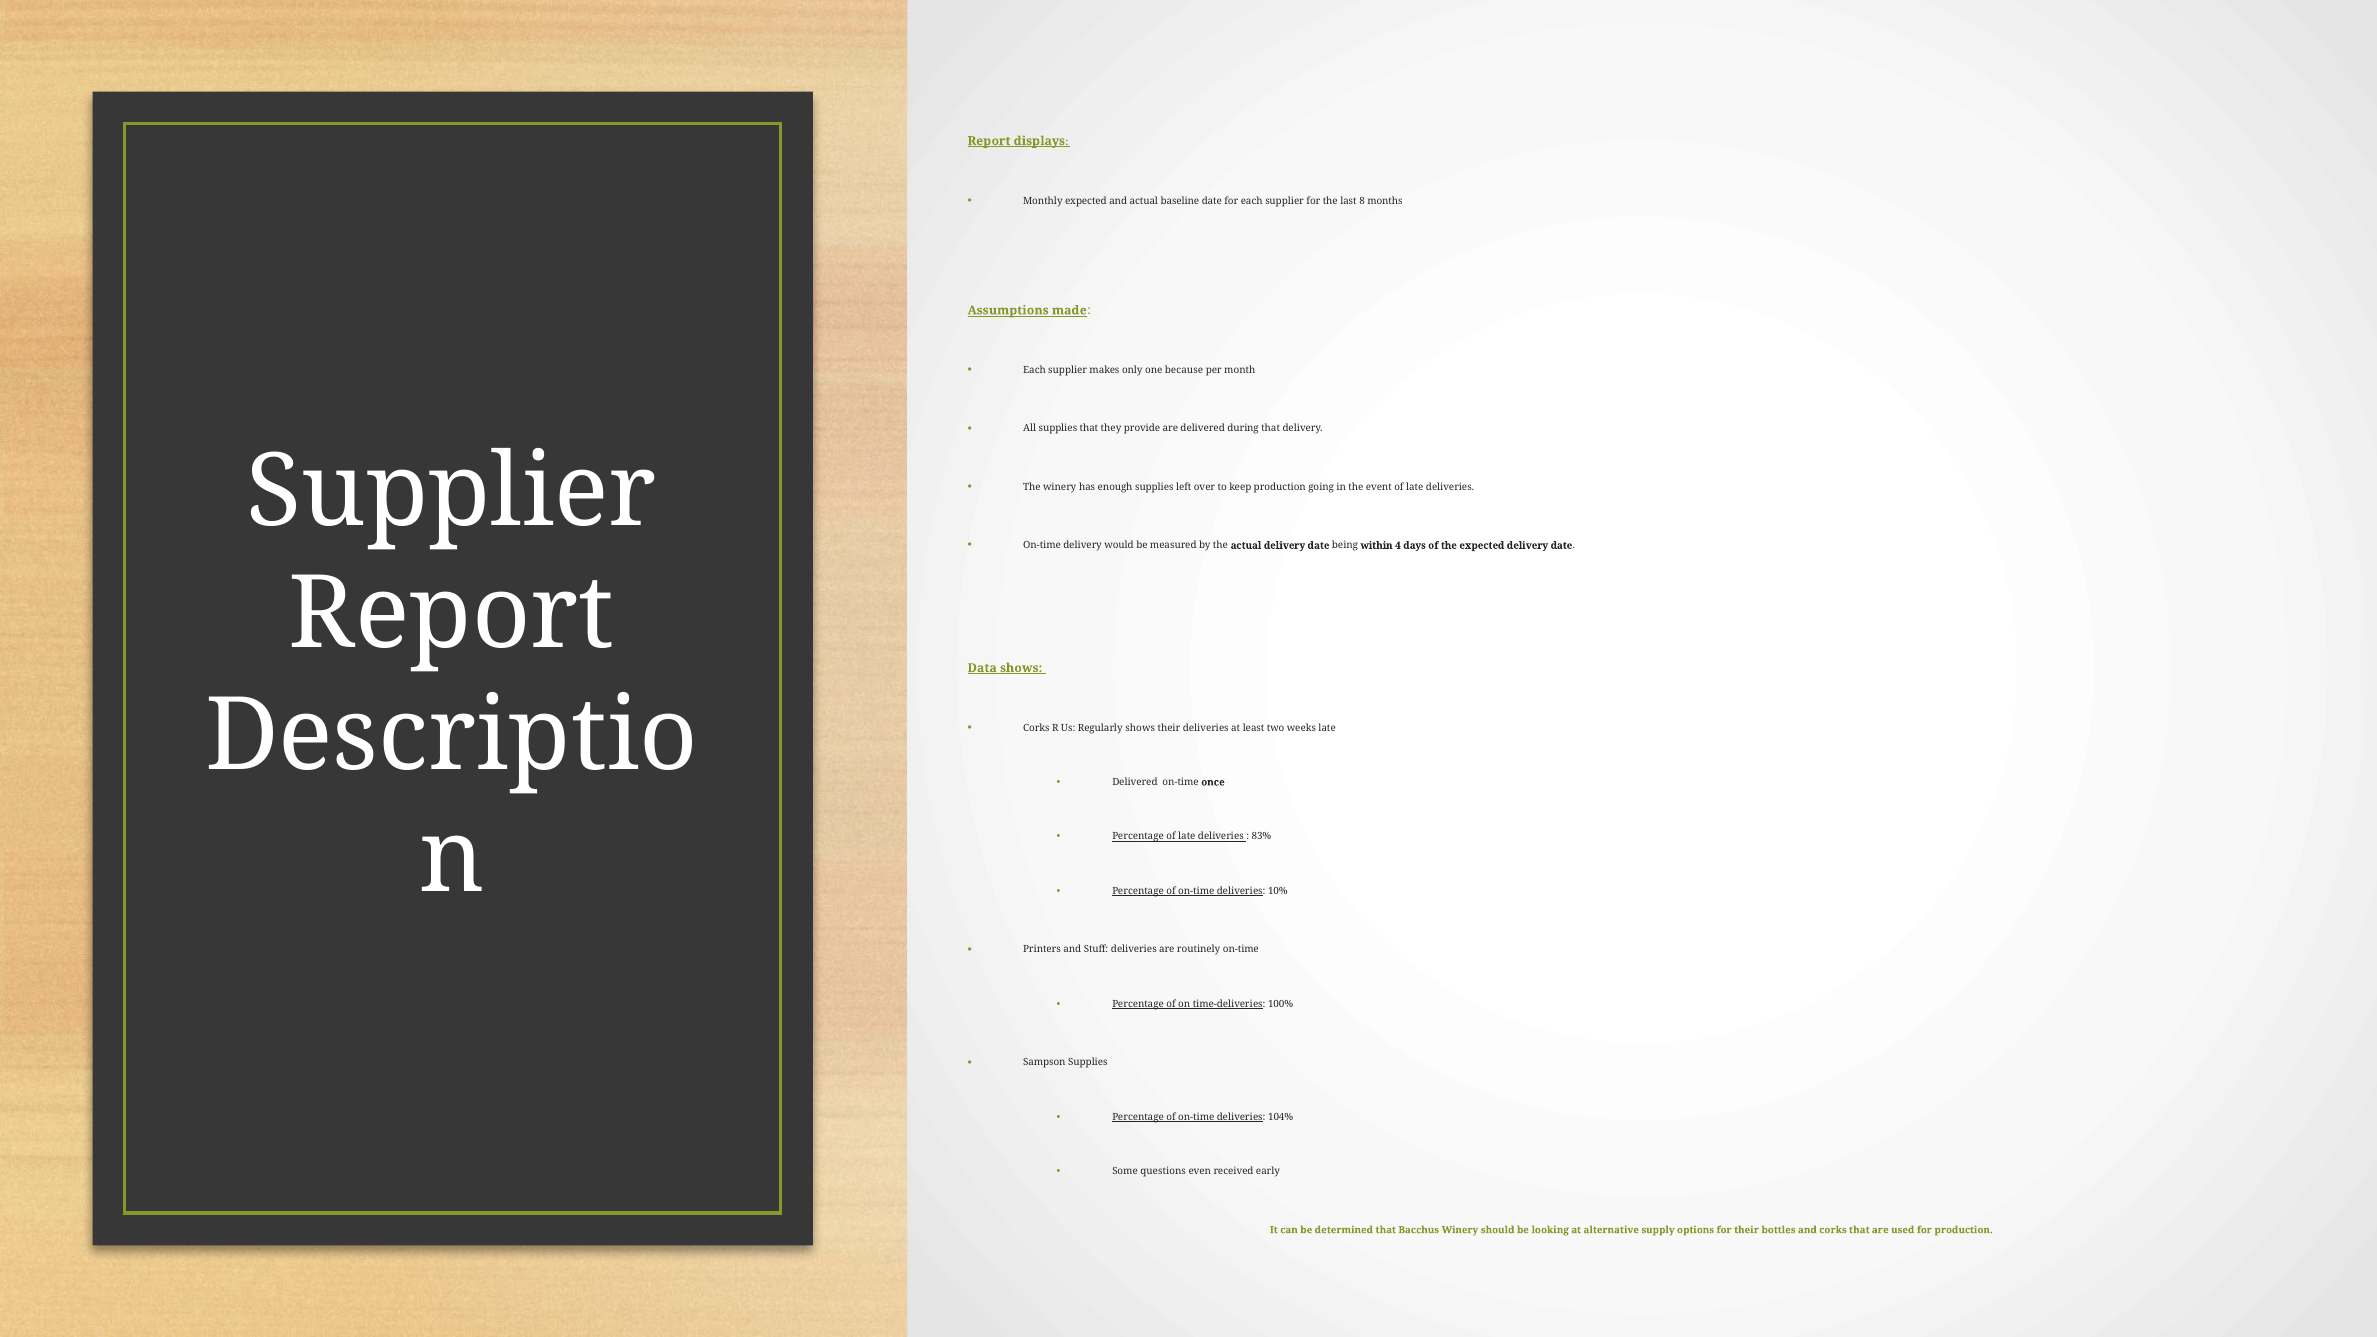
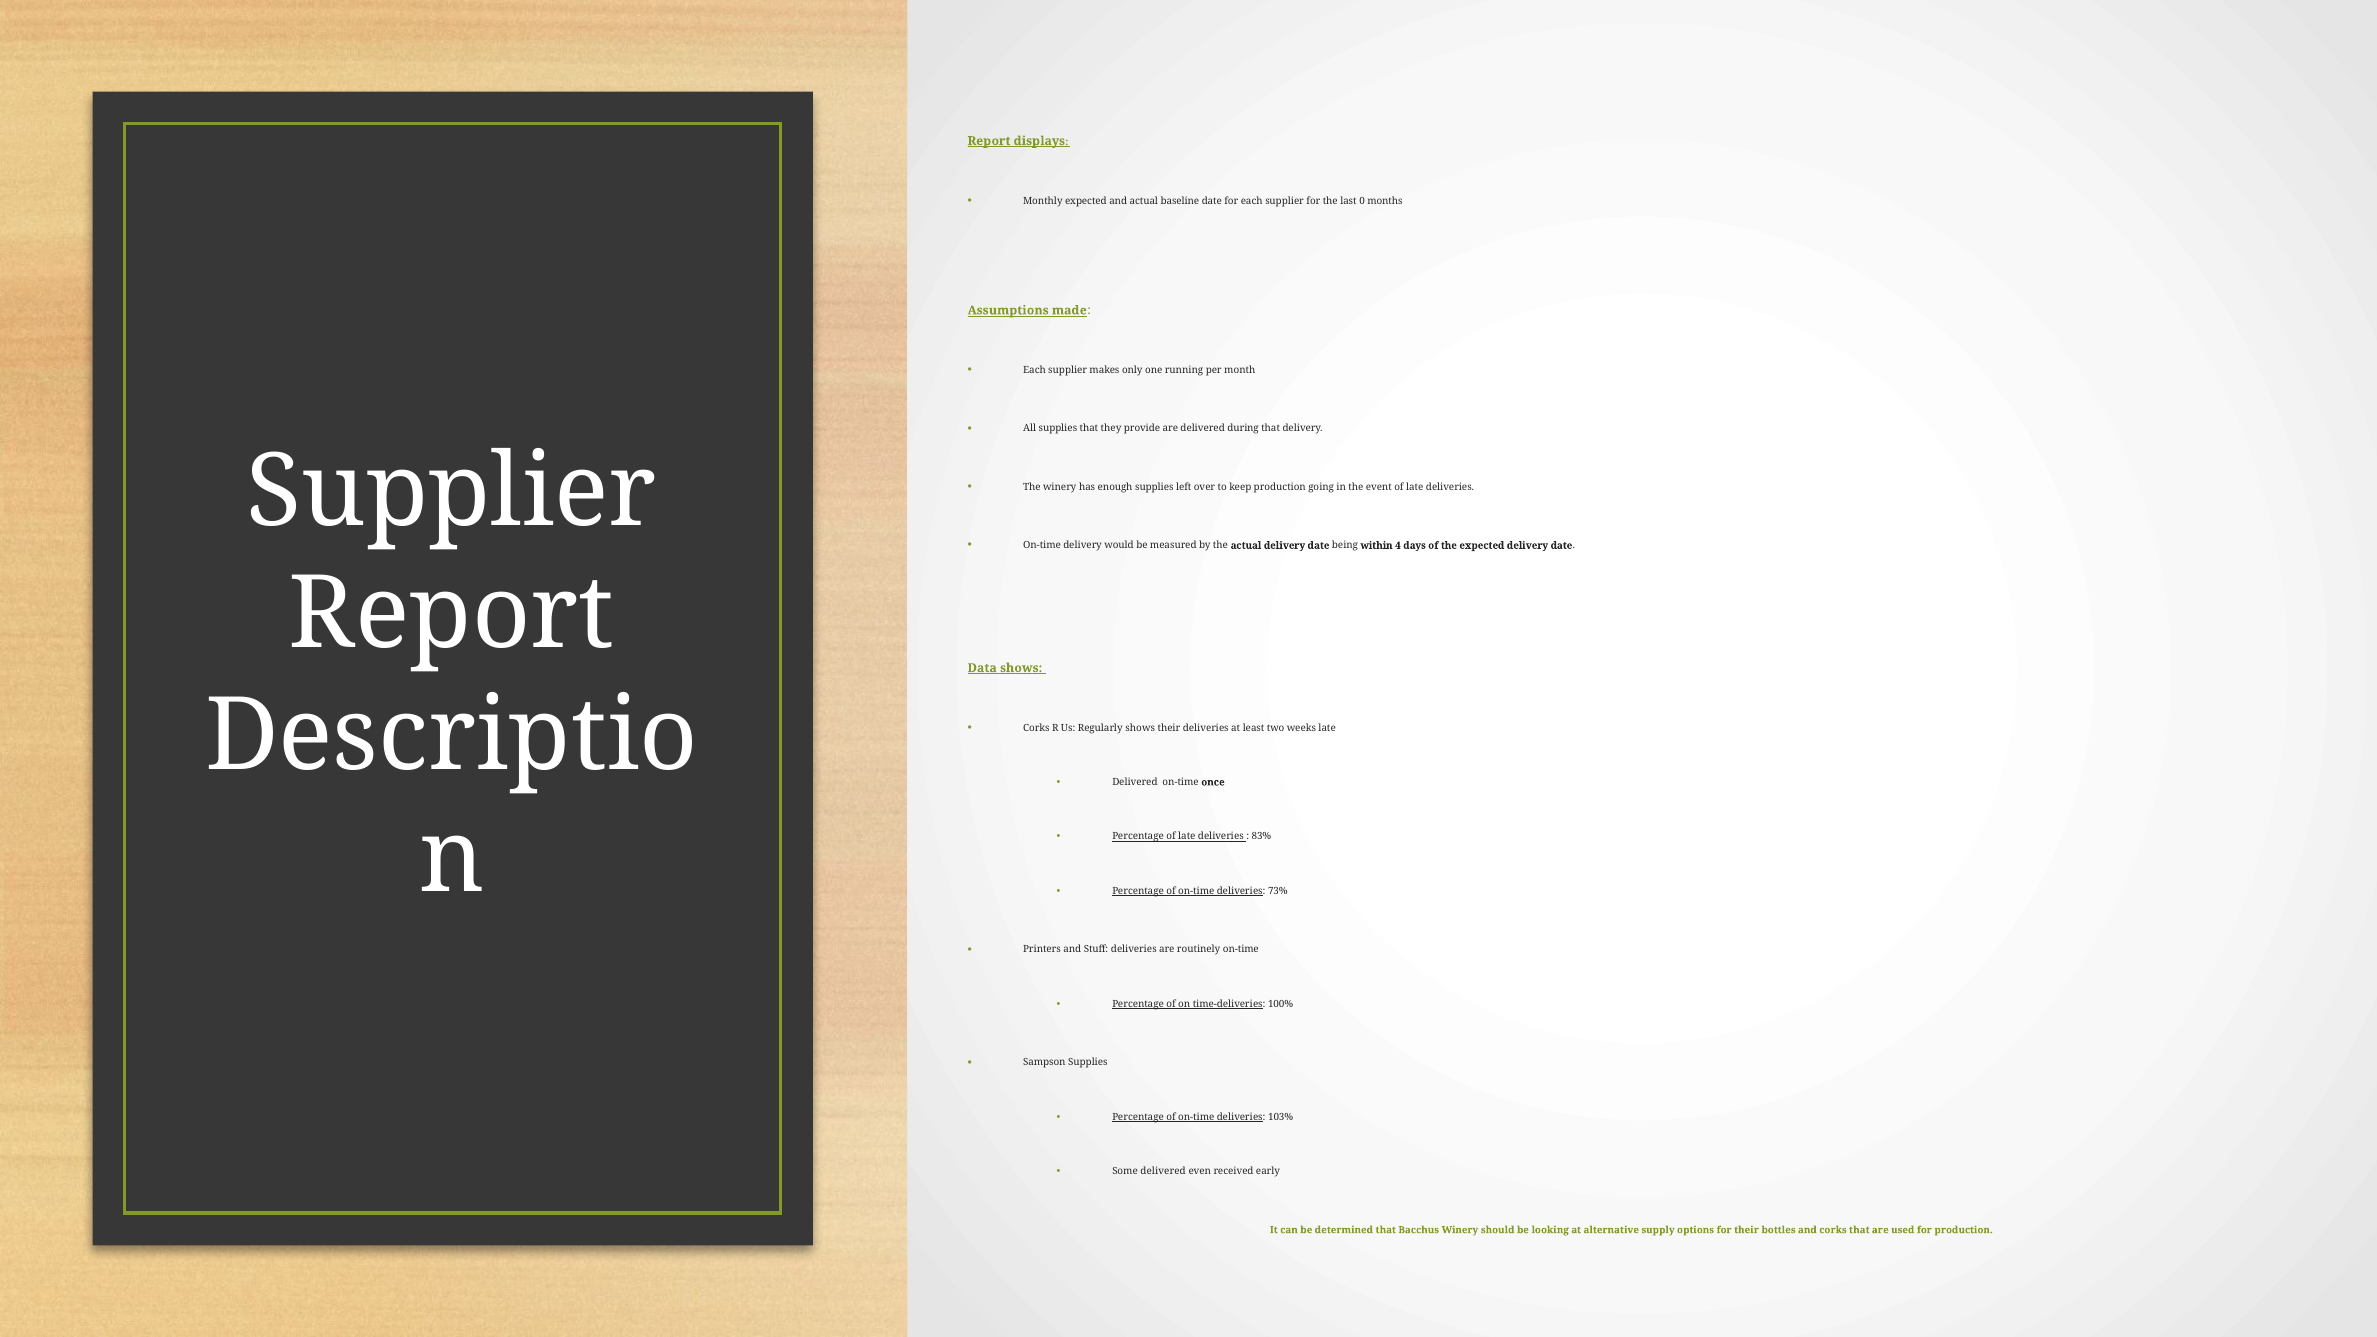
8: 8 -> 0
because: because -> running
10%: 10% -> 73%
104%: 104% -> 103%
Some questions: questions -> delivered
